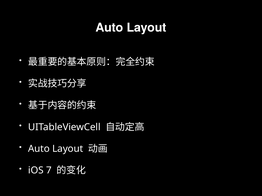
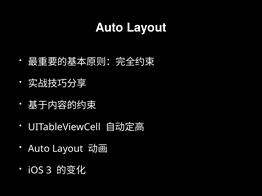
7: 7 -> 3
